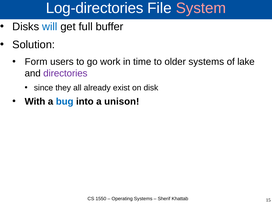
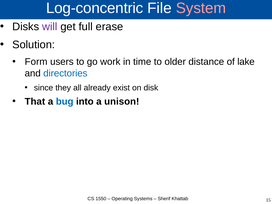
Log-directories: Log-directories -> Log-concentric
will colour: blue -> purple
buffer: buffer -> erase
older systems: systems -> distance
directories colour: purple -> blue
With: With -> That
